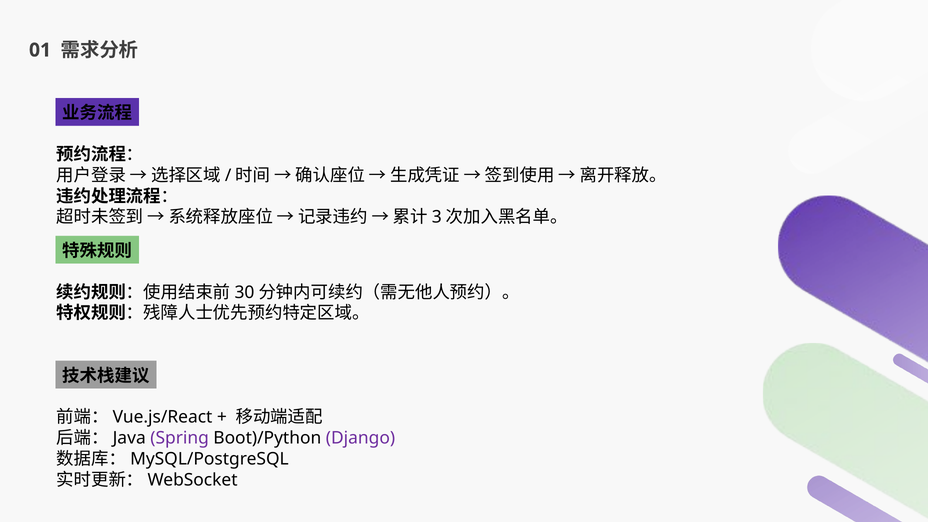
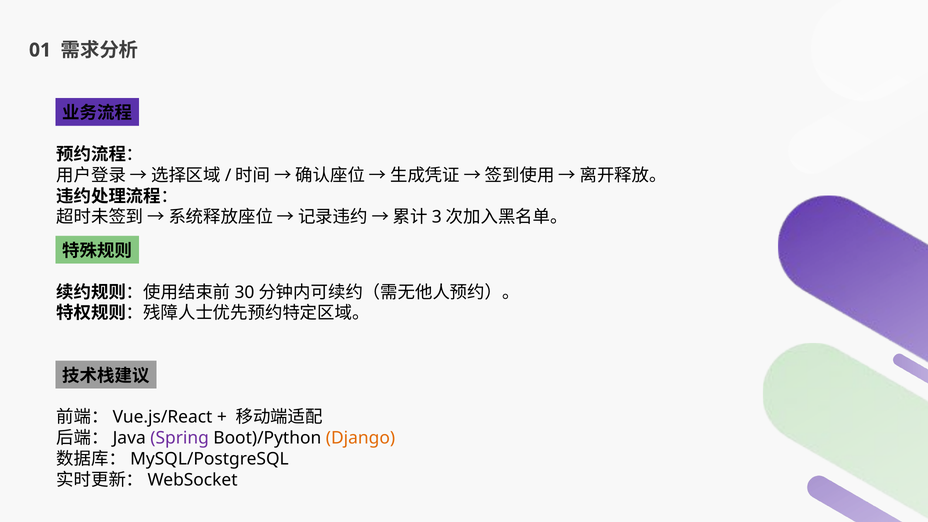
Django colour: purple -> orange
